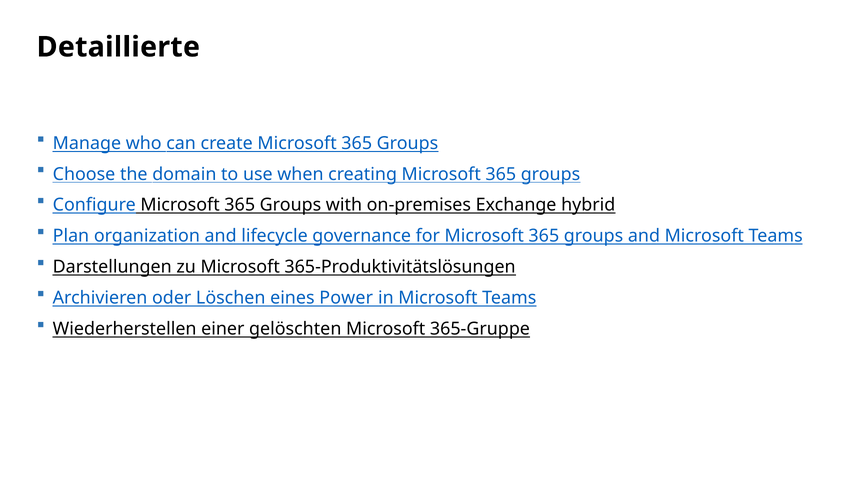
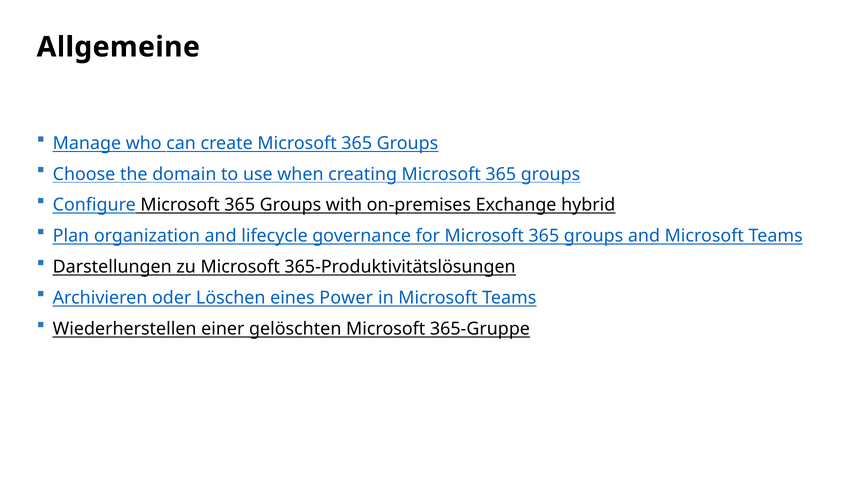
Detaillierte: Detaillierte -> Allgemeine
